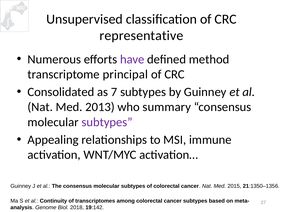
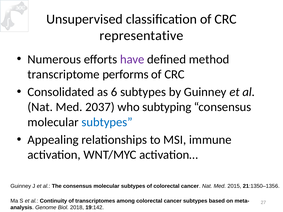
principal: principal -> performs
7: 7 -> 6
2013: 2013 -> 2037
summary: summary -> subtyping
subtypes at (107, 122) colour: purple -> blue
